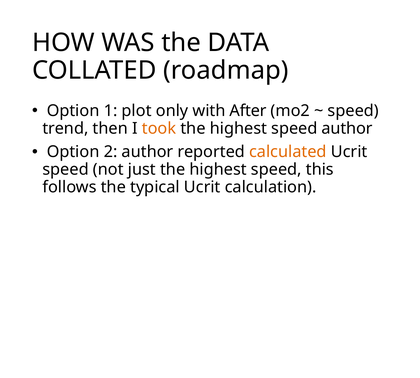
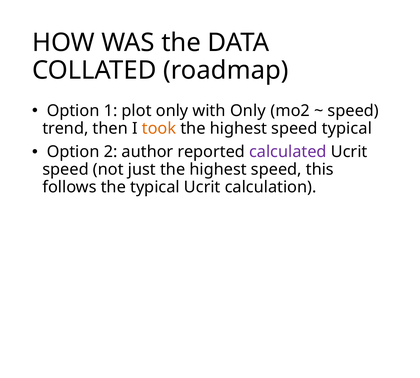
with After: After -> Only
speed author: author -> typical
calculated colour: orange -> purple
